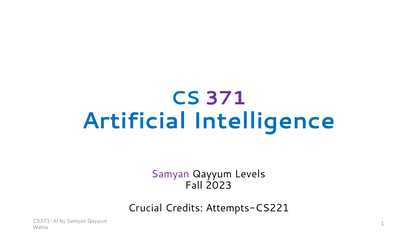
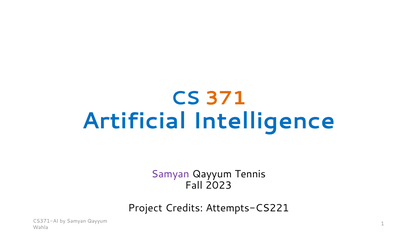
371 colour: purple -> orange
Levels: Levels -> Tennis
Crucial: Crucial -> Project
